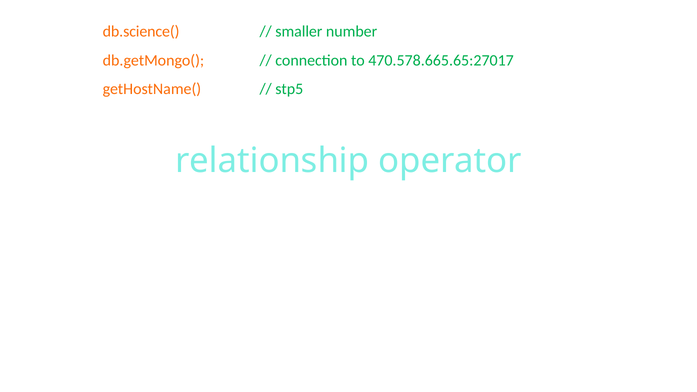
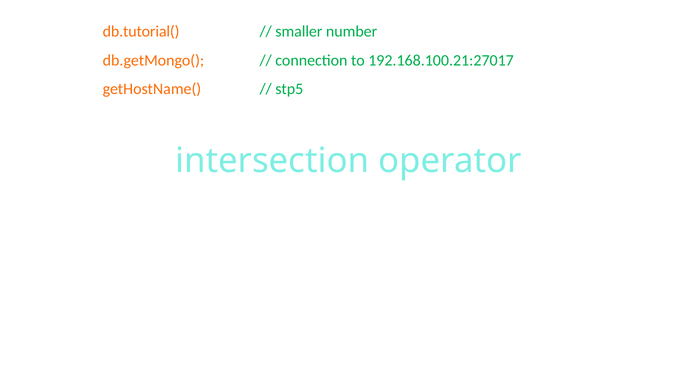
db.science(: db.science( -> db.tutorial(
470.578.665.65:27017: 470.578.665.65:27017 -> 192.168.100.21:27017
relationship: relationship -> intersection
